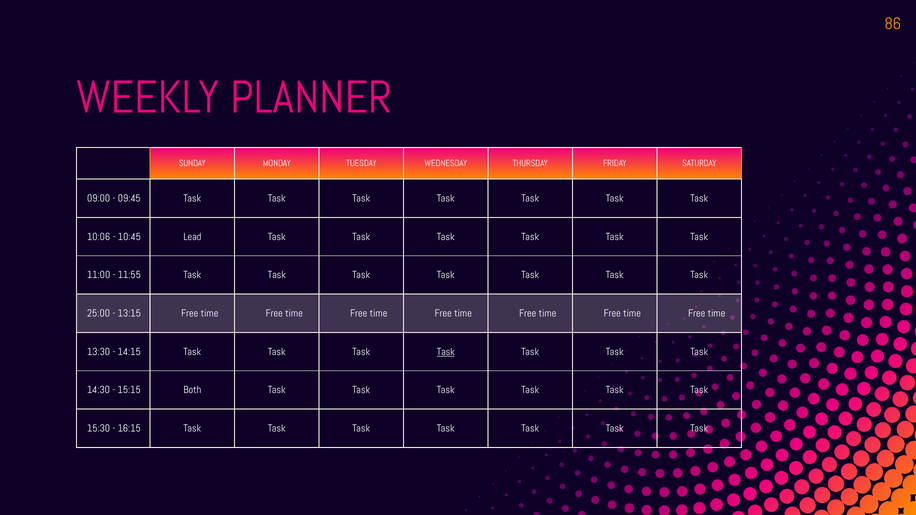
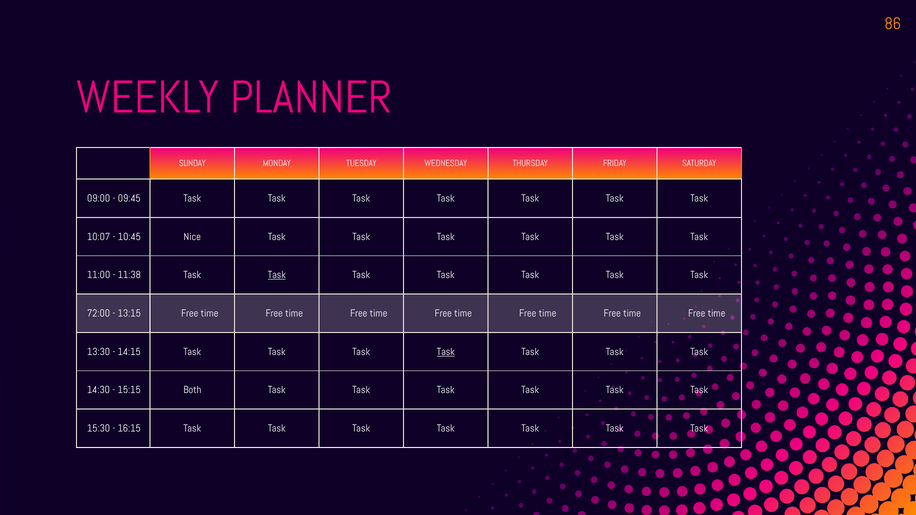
10:06: 10:06 -> 10:07
Lead: Lead -> Nice
11:55: 11:55 -> 11:38
Task at (277, 275) underline: none -> present
25:00: 25:00 -> 72:00
